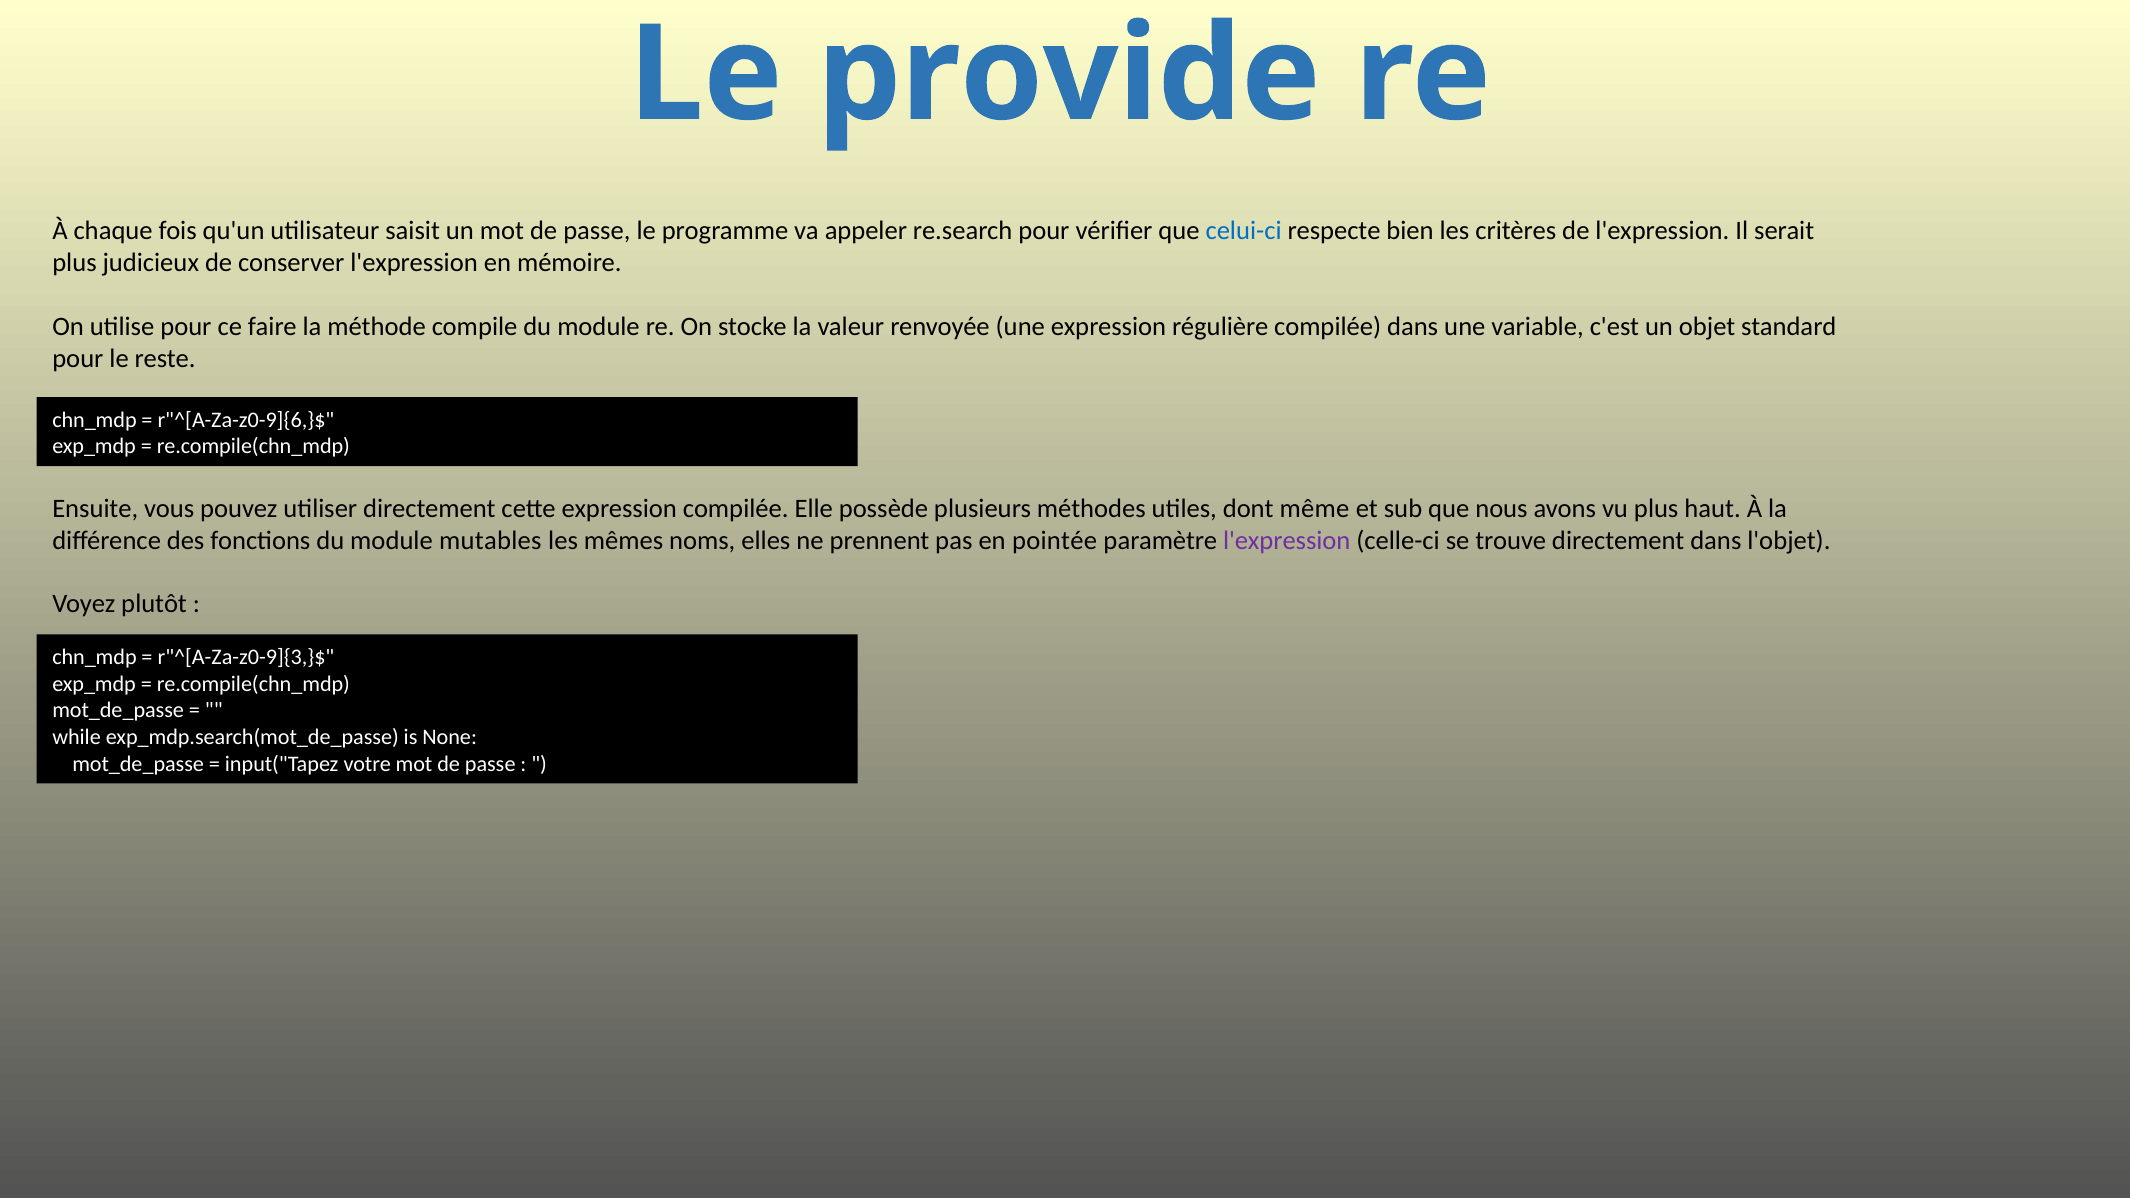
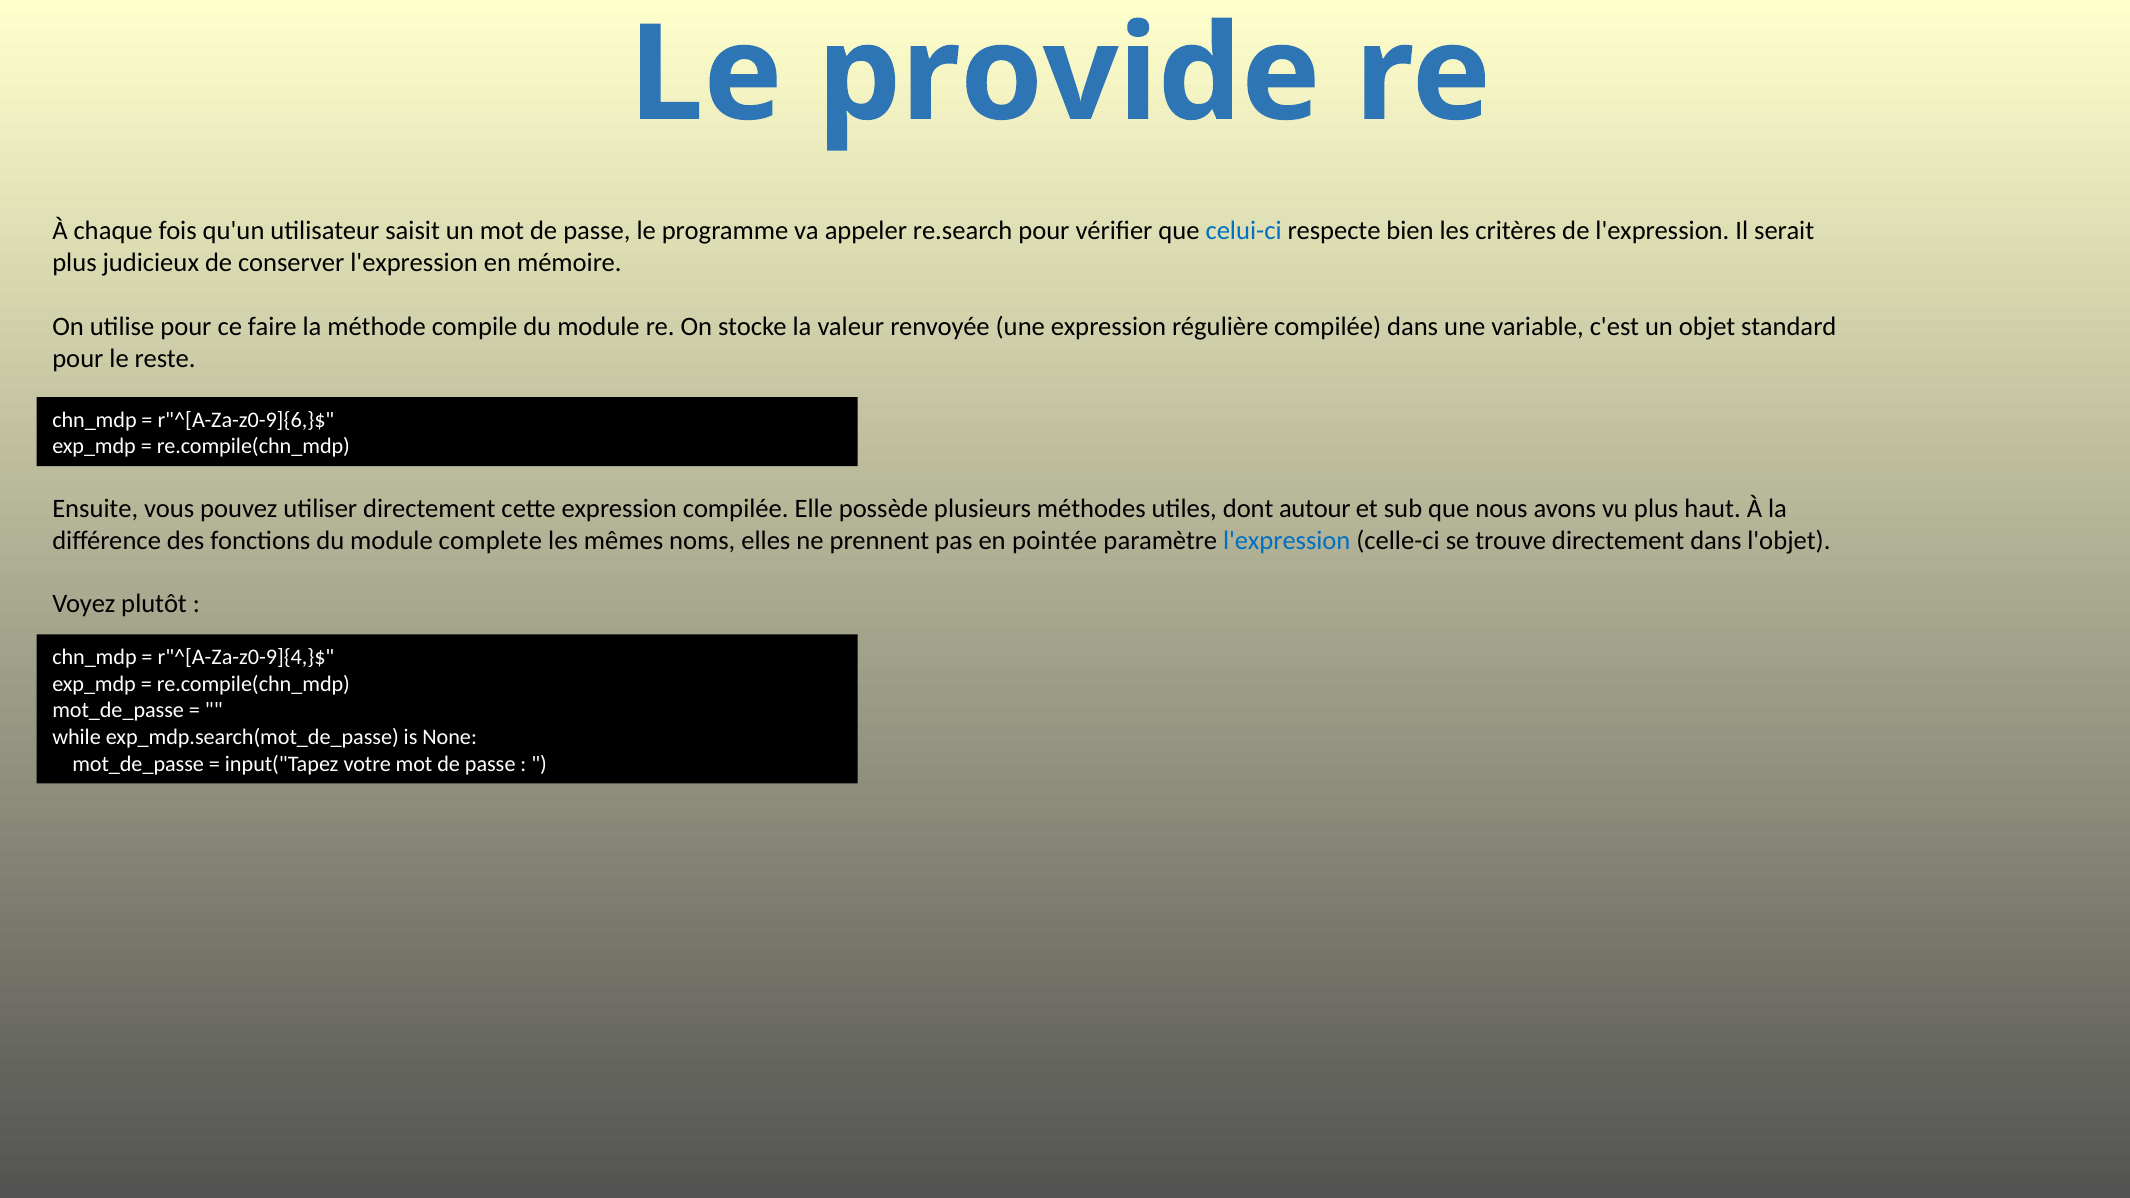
même: même -> autour
mutables: mutables -> complete
l'expression at (1287, 540) colour: purple -> blue
r"^[A-Za-z0-9]{3,}$: r"^[A-Za-z0-9]{3,}$ -> r"^[A-Za-z0-9]{4,}$
